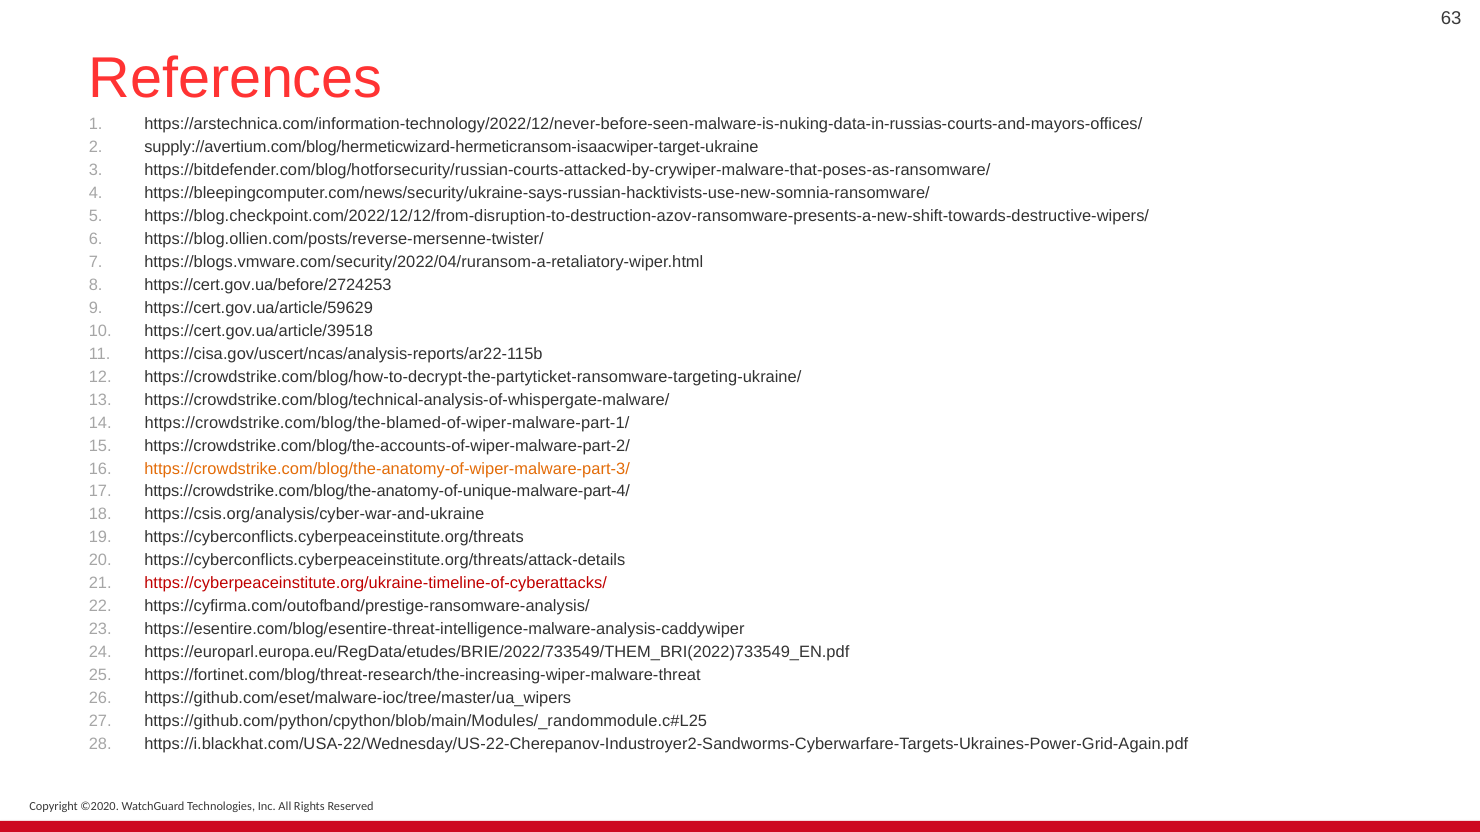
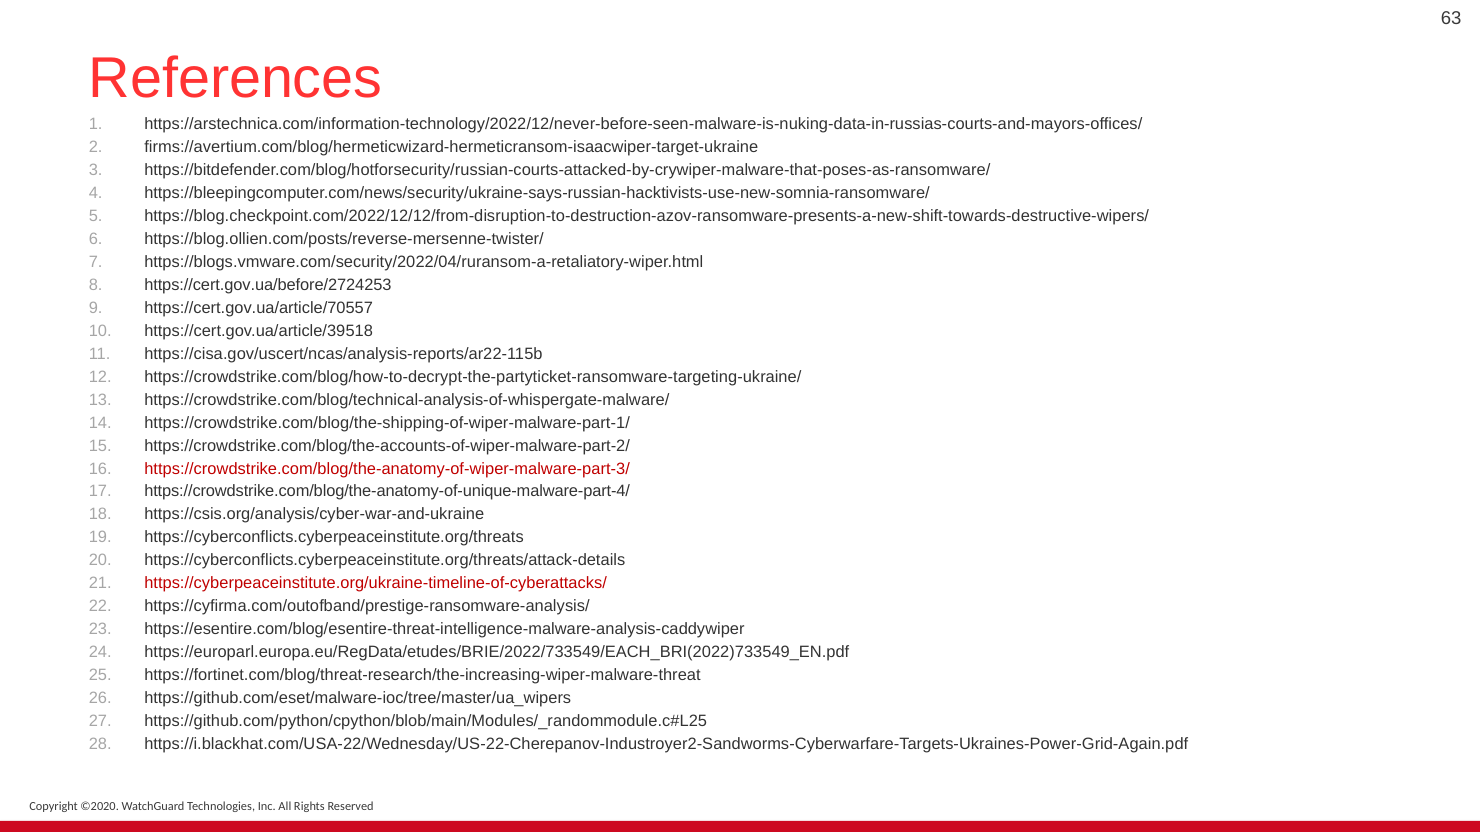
supply://avertium.com/blog/hermeticwizard-hermeticransom-isaacwiper-target-ukraine: supply://avertium.com/blog/hermeticwizard-hermeticransom-isaacwiper-target-ukraine -> firms://avertium.com/blog/hermeticwizard-hermeticransom-isaacwiper-target-ukraine
https://cert.gov.ua/article/59629: https://cert.gov.ua/article/59629 -> https://cert.gov.ua/article/70557
https://crowdstrike.com/blog/the-blamed-of-wiper-malware-part-1/: https://crowdstrike.com/blog/the-blamed-of-wiper-malware-part-1/ -> https://crowdstrike.com/blog/the-shipping-of-wiper-malware-part-1/
https://crowdstrike.com/blog/the-anatomy-of-wiper-malware-part-3/ colour: orange -> red
https://europarl.europa.eu/RegData/etudes/BRIE/2022/733549/THEM_BRI(2022)733549_EN.pdf: https://europarl.europa.eu/RegData/etudes/BRIE/2022/733549/THEM_BRI(2022)733549_EN.pdf -> https://europarl.europa.eu/RegData/etudes/BRIE/2022/733549/EACH_BRI(2022)733549_EN.pdf
